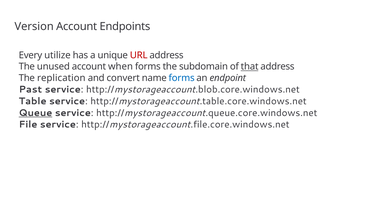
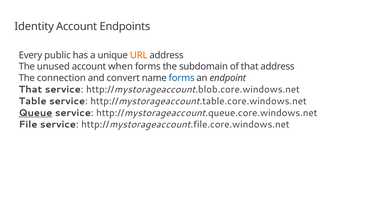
Version: Version -> Identity
utilize: utilize -> public
URL colour: red -> orange
that at (250, 67) underline: present -> none
replication: replication -> connection
Past at (30, 90): Past -> That
